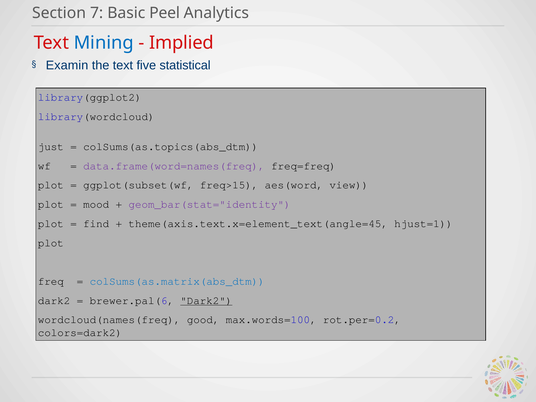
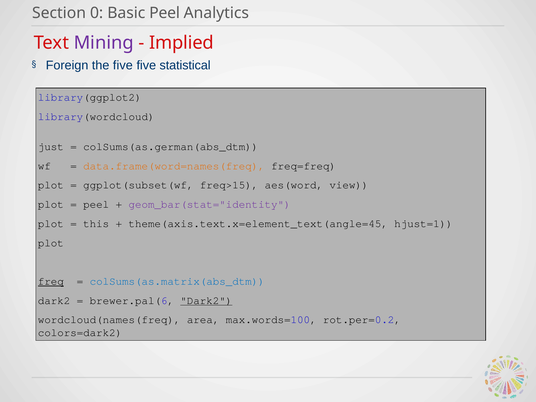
7: 7 -> 0
Mining colour: blue -> purple
Examin: Examin -> Foreign
the text: text -> five
colSums(as.topics(abs_dtm: colSums(as.topics(abs_dtm -> colSums(as.german(abs_dtm
data.frame(word=names(freq colour: purple -> orange
mood at (96, 204): mood -> peel
find: find -> this
freq underline: none -> present
good: good -> area
